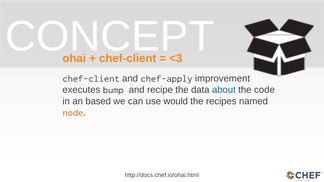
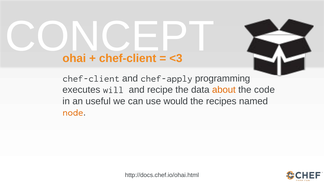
improvement: improvement -> programming
bump: bump -> will
about colour: blue -> orange
based: based -> useful
